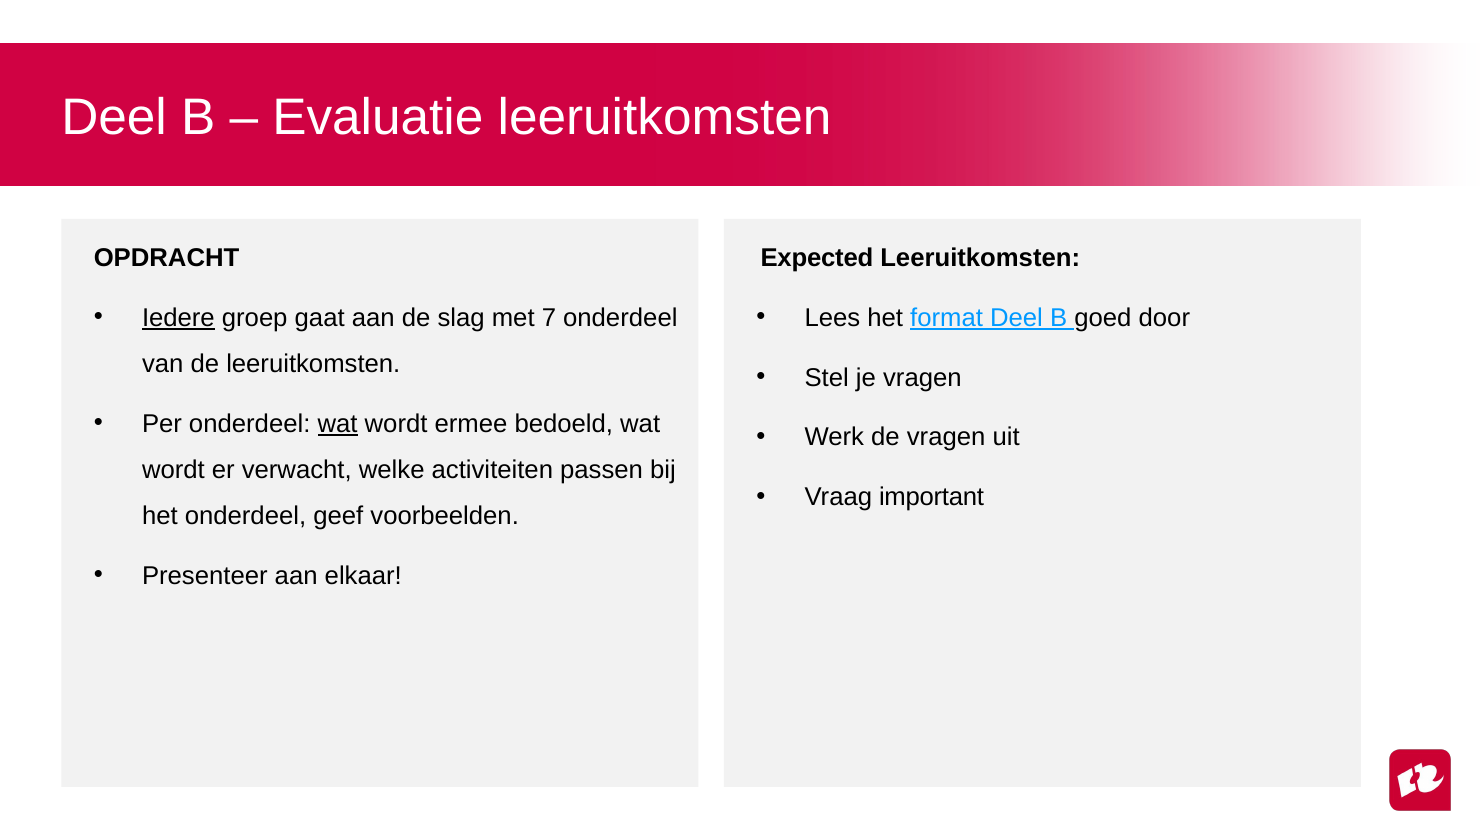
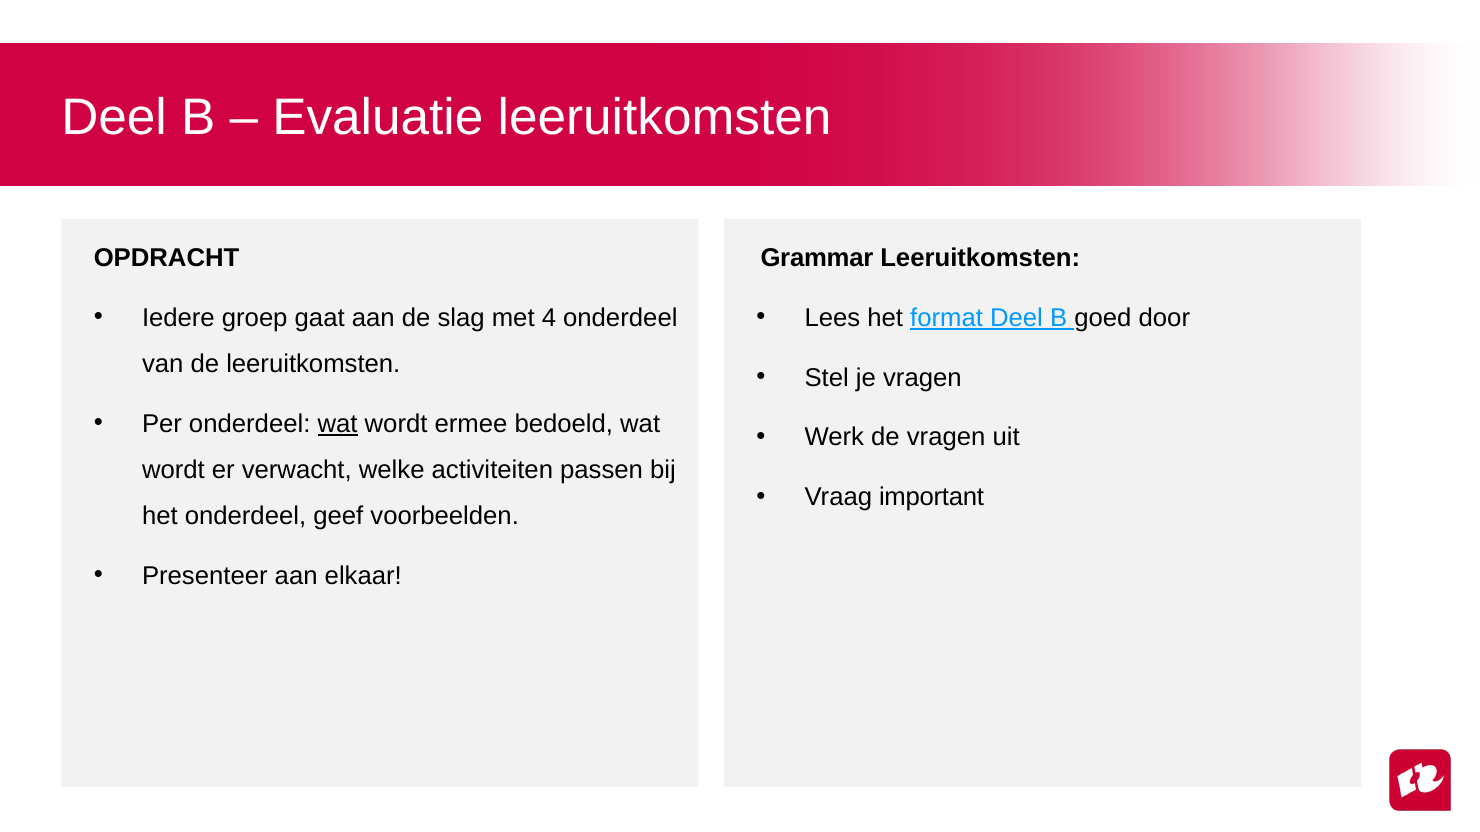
Expected: Expected -> Grammar
Iedere underline: present -> none
7: 7 -> 4
